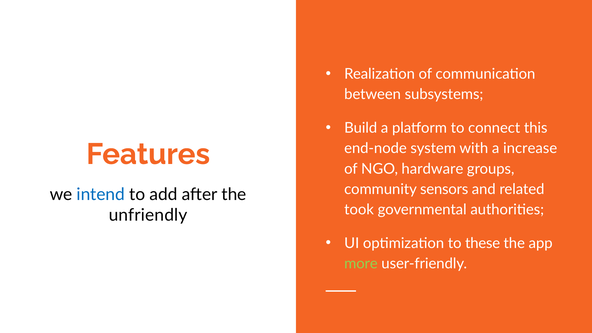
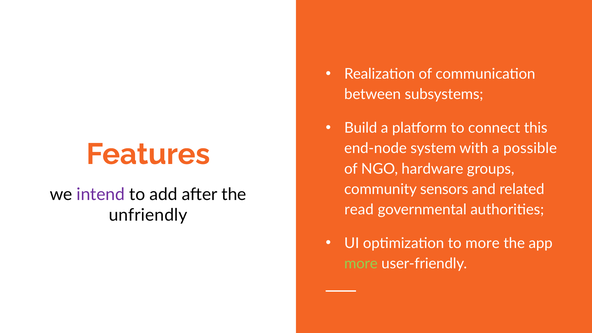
increase: increase -> possible
intend colour: blue -> purple
took: took -> read
to these: these -> more
